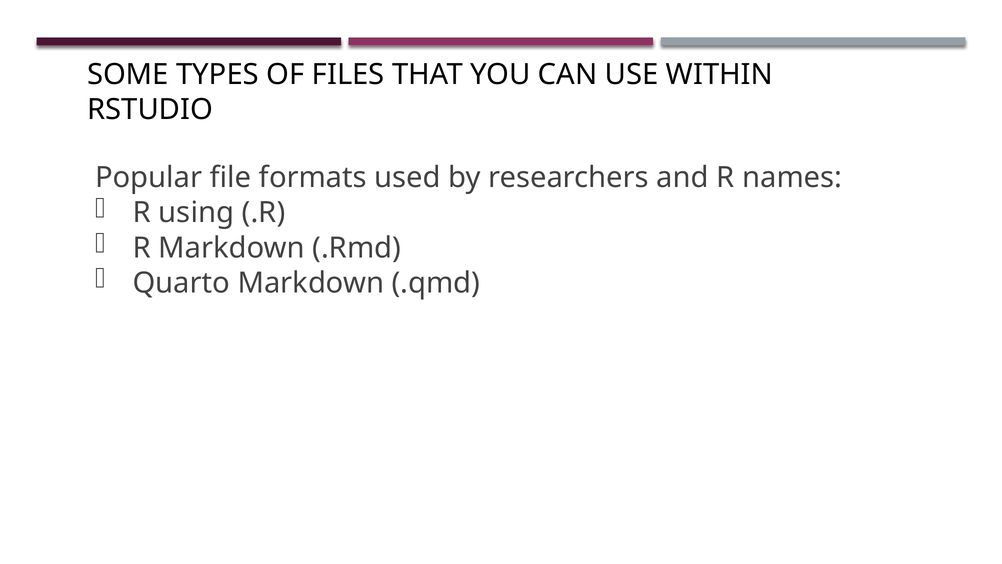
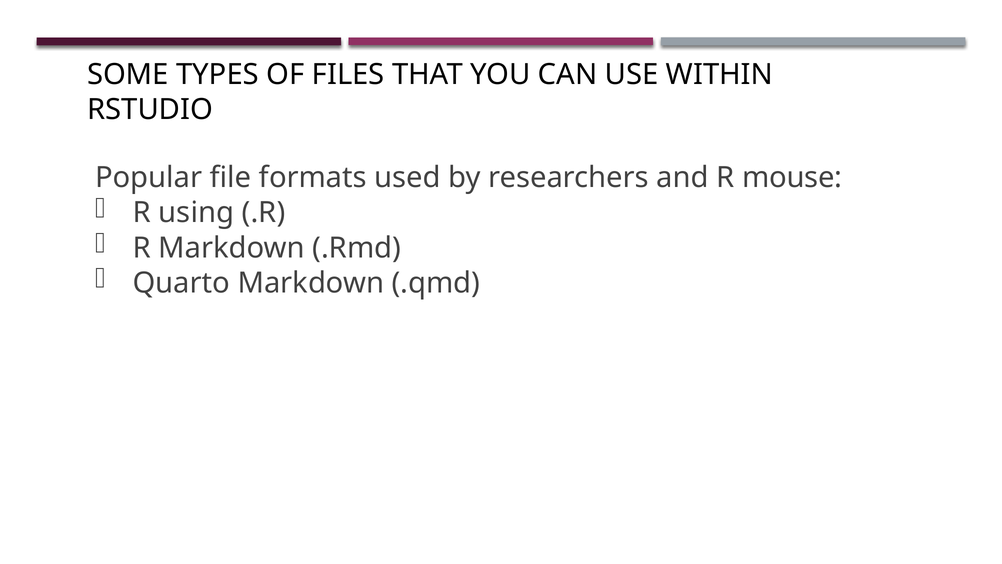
names: names -> mouse
